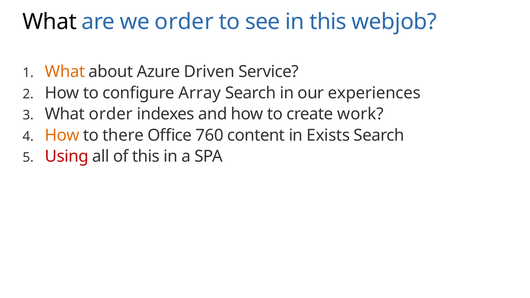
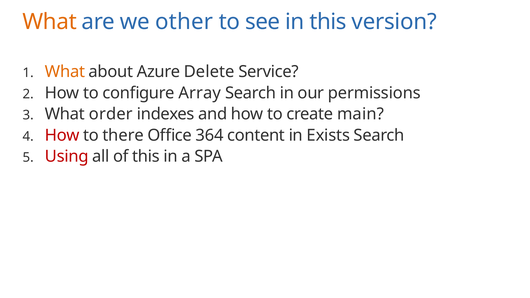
What at (50, 22) colour: black -> orange
we order: order -> other
webjob: webjob -> version
Driven: Driven -> Delete
experiences: experiences -> permissions
work: work -> main
How at (62, 135) colour: orange -> red
760: 760 -> 364
